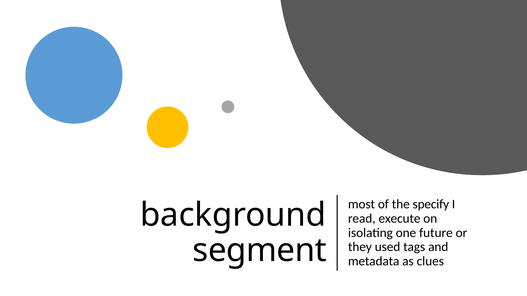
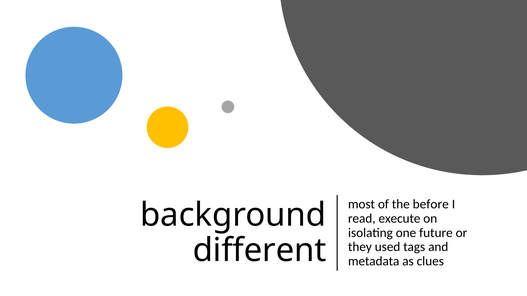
specify: specify -> before
segment: segment -> different
